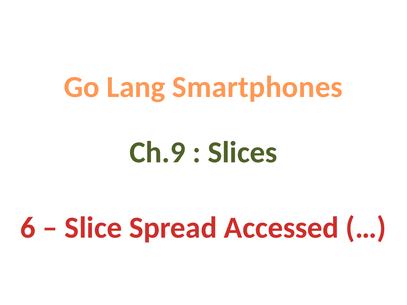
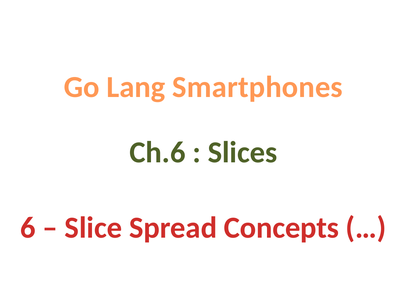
Ch.9: Ch.9 -> Ch.6
Accessed: Accessed -> Concepts
